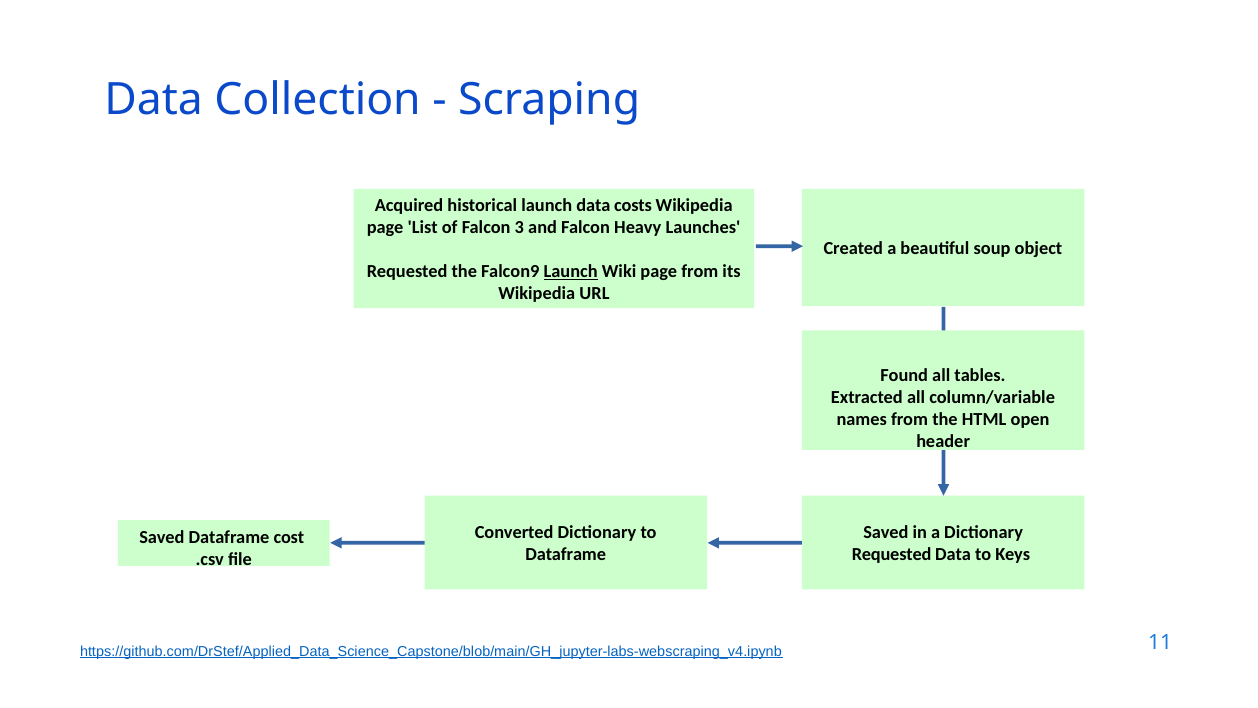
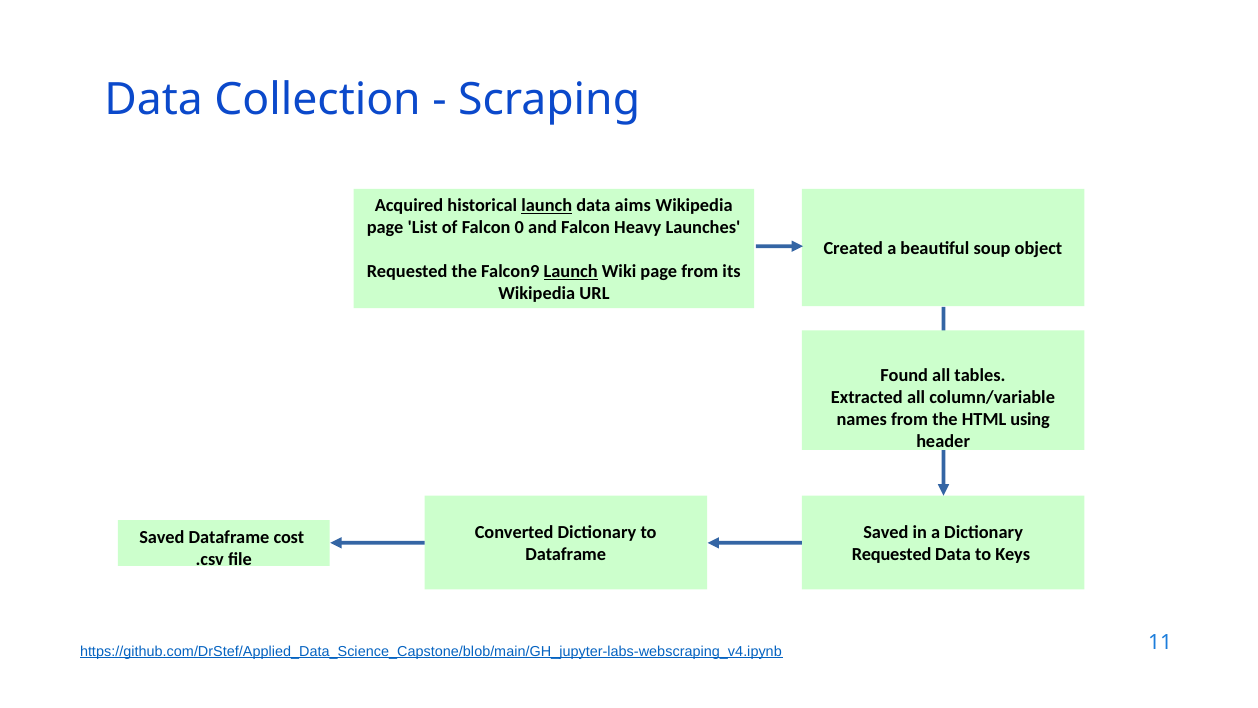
launch at (547, 206) underline: none -> present
costs: costs -> aims
3: 3 -> 0
open: open -> using
